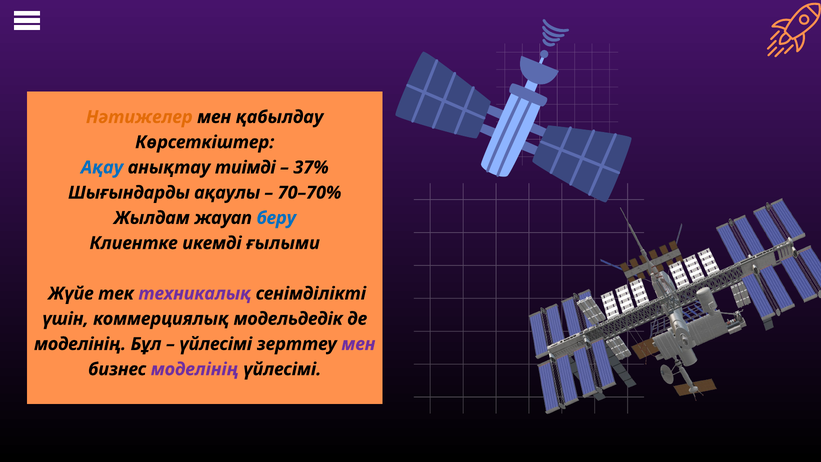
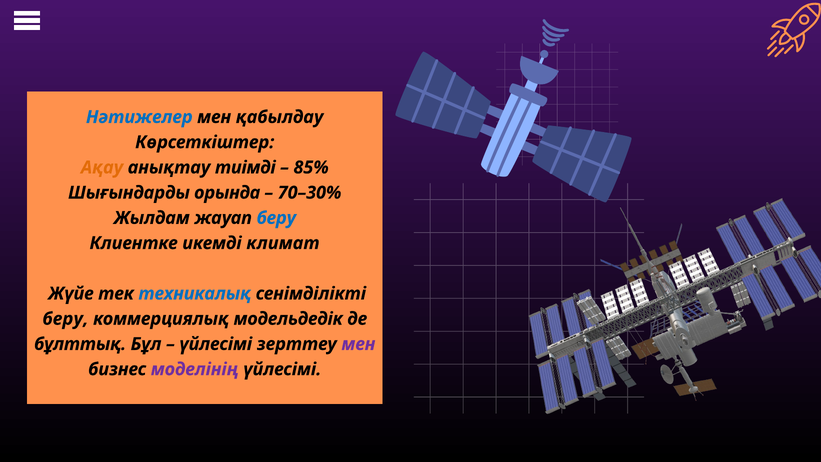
Нәтижелер colour: orange -> blue
Ақау colour: blue -> orange
37%: 37% -> 85%
ақаулы: ақаулы -> орында
70–70%: 70–70% -> 70–30%
ғылыми: ғылыми -> климат
техникалық colour: purple -> blue
үшін at (66, 319): үшін -> беру
моделінің at (80, 344): моделінің -> бұлттық
